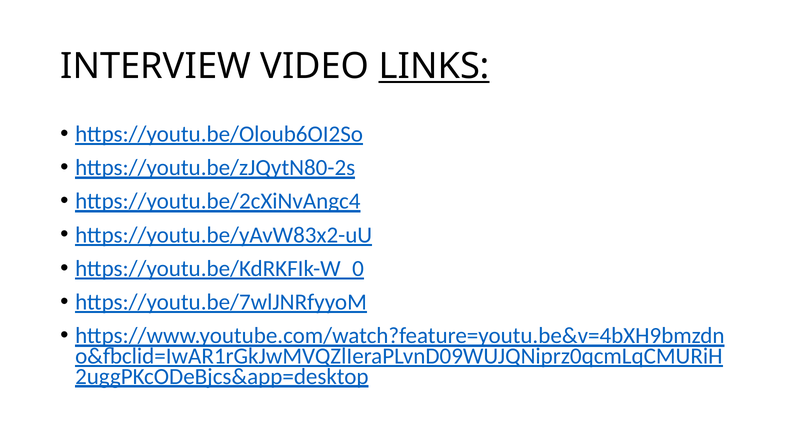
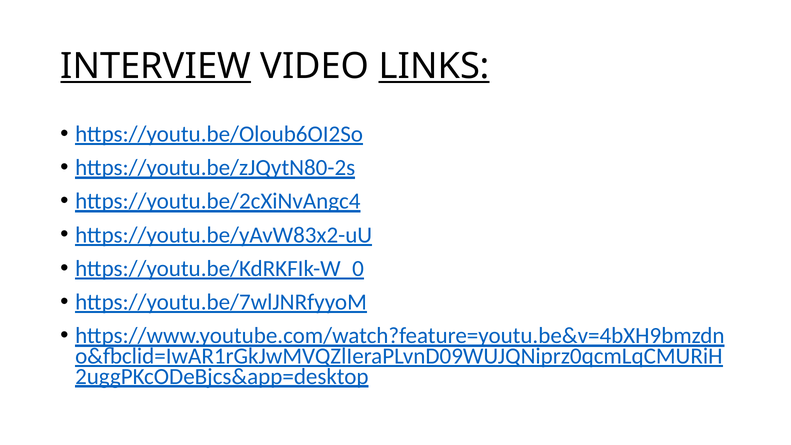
INTERVIEW underline: none -> present
